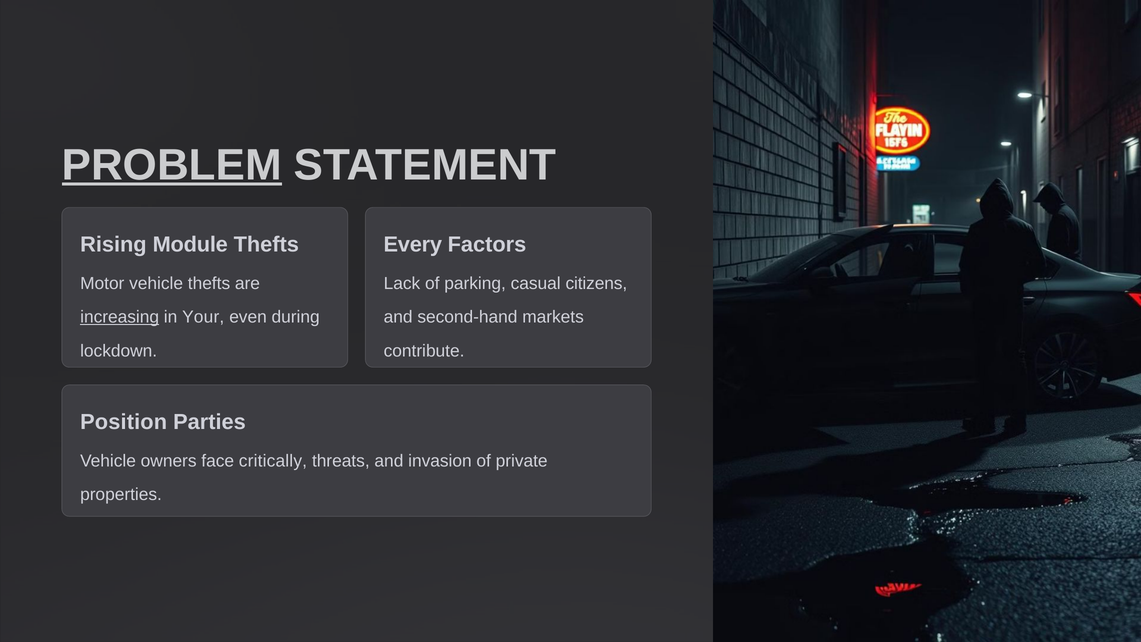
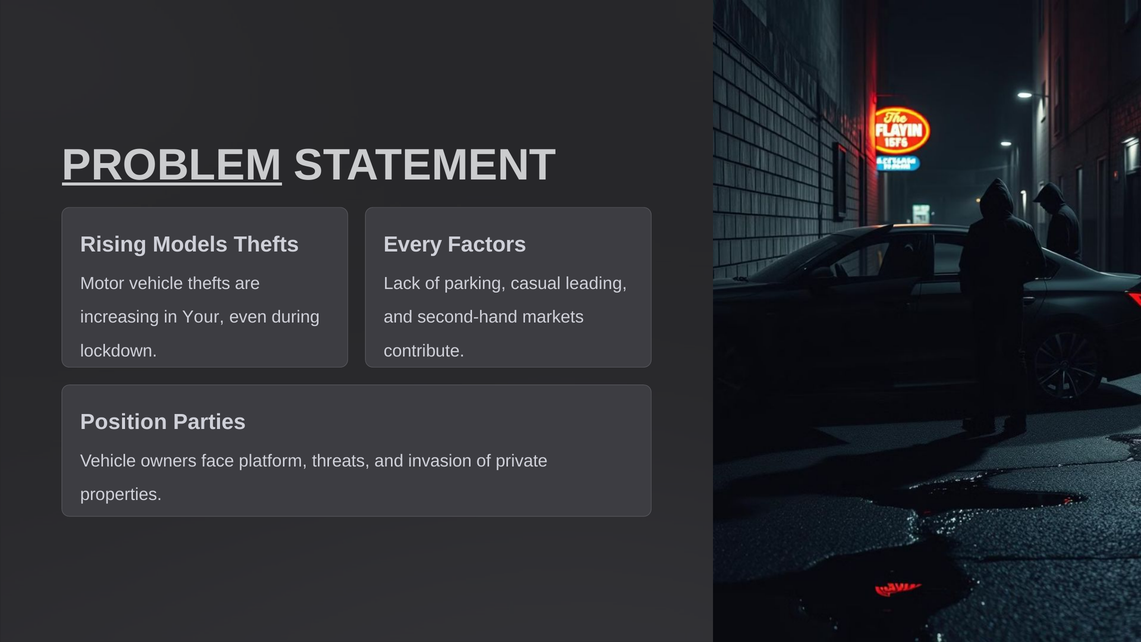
Module: Module -> Models
citizens: citizens -> leading
increasing underline: present -> none
critically: critically -> platform
